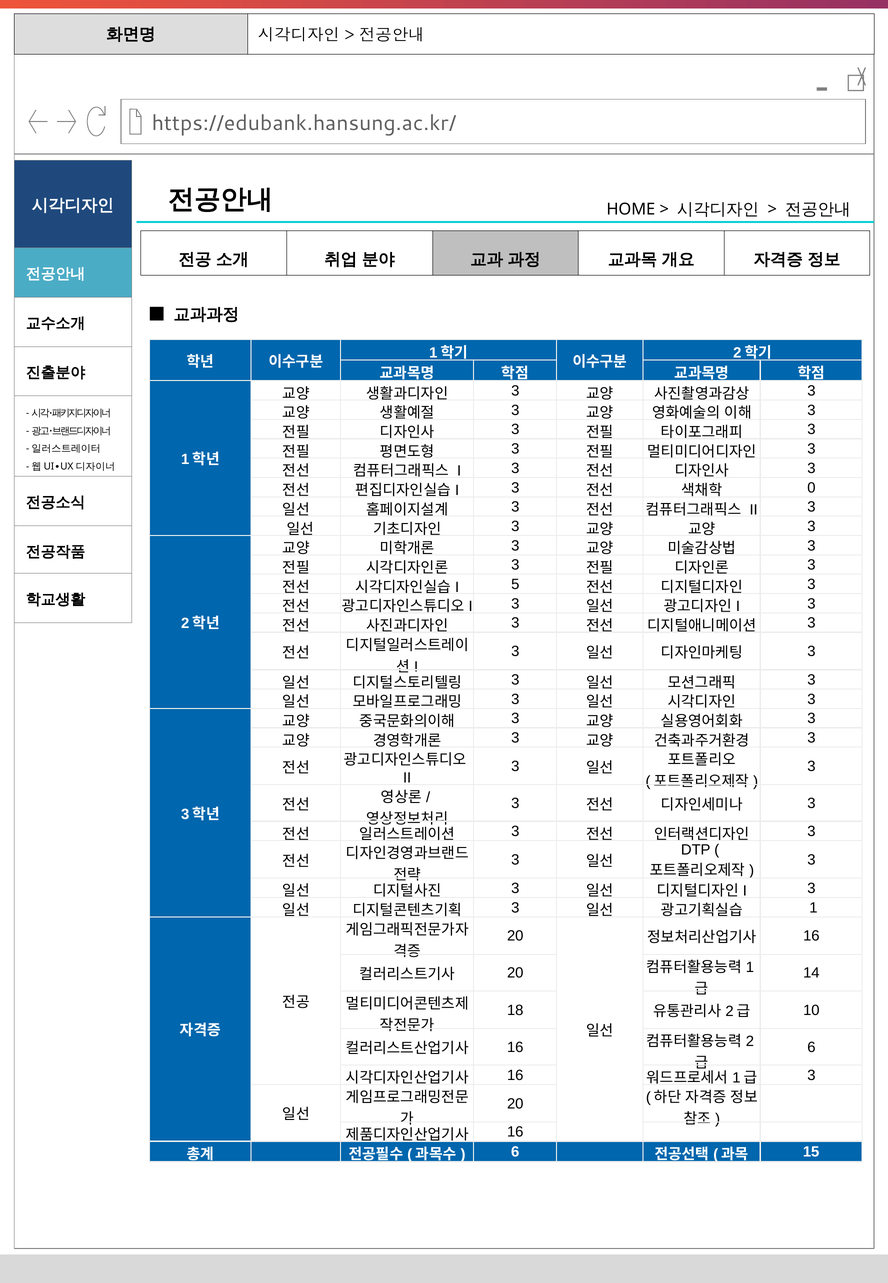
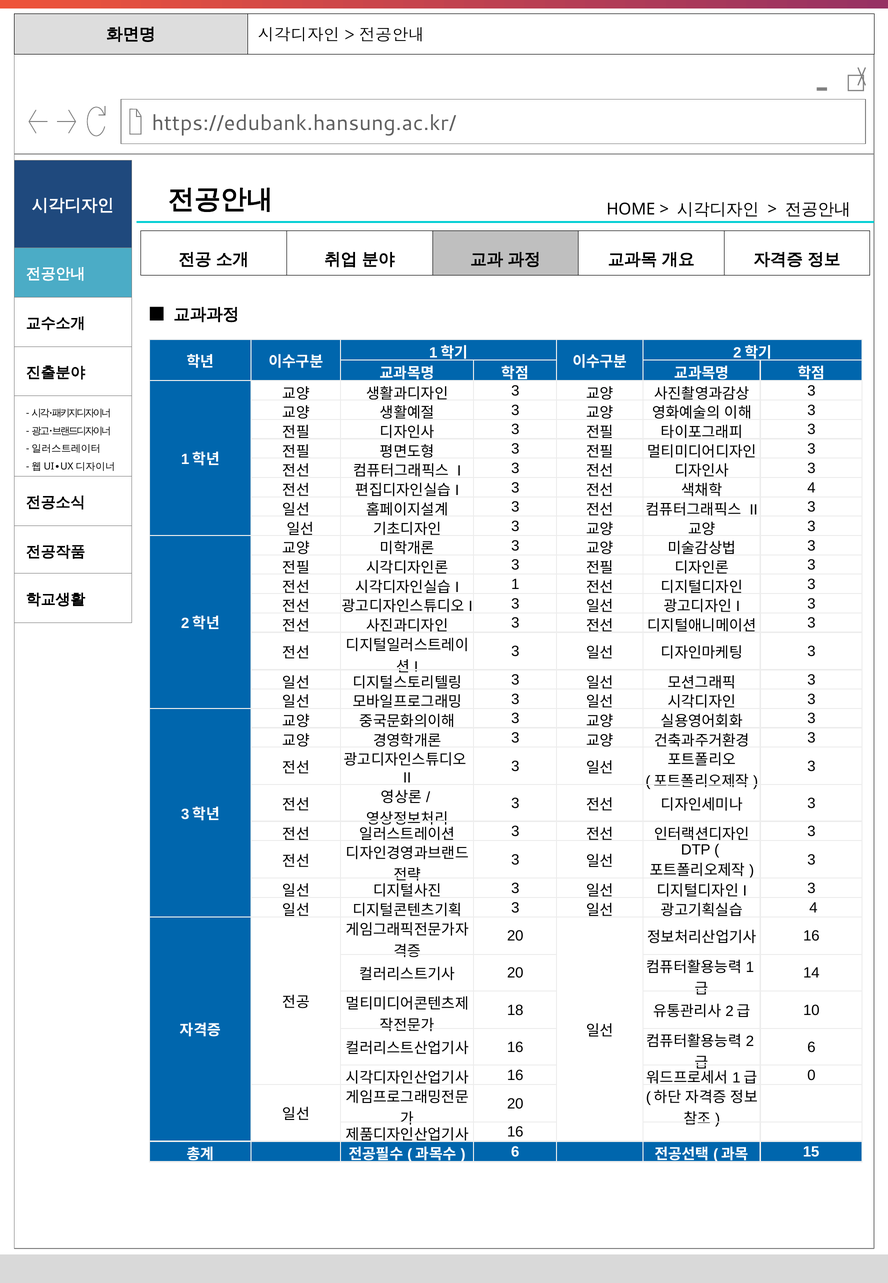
0 at (811, 487): 0 -> 4
I 5: 5 -> 1
1 at (813, 907): 1 -> 4
3 at (811, 1075): 3 -> 0
